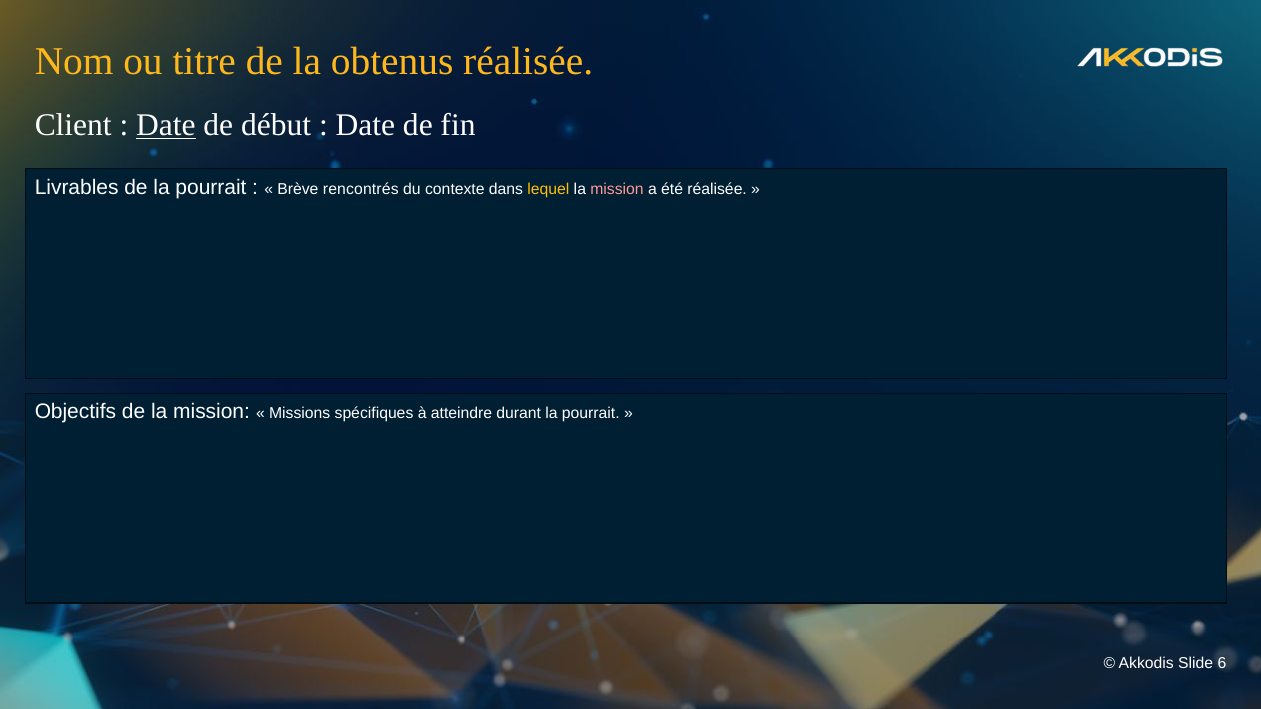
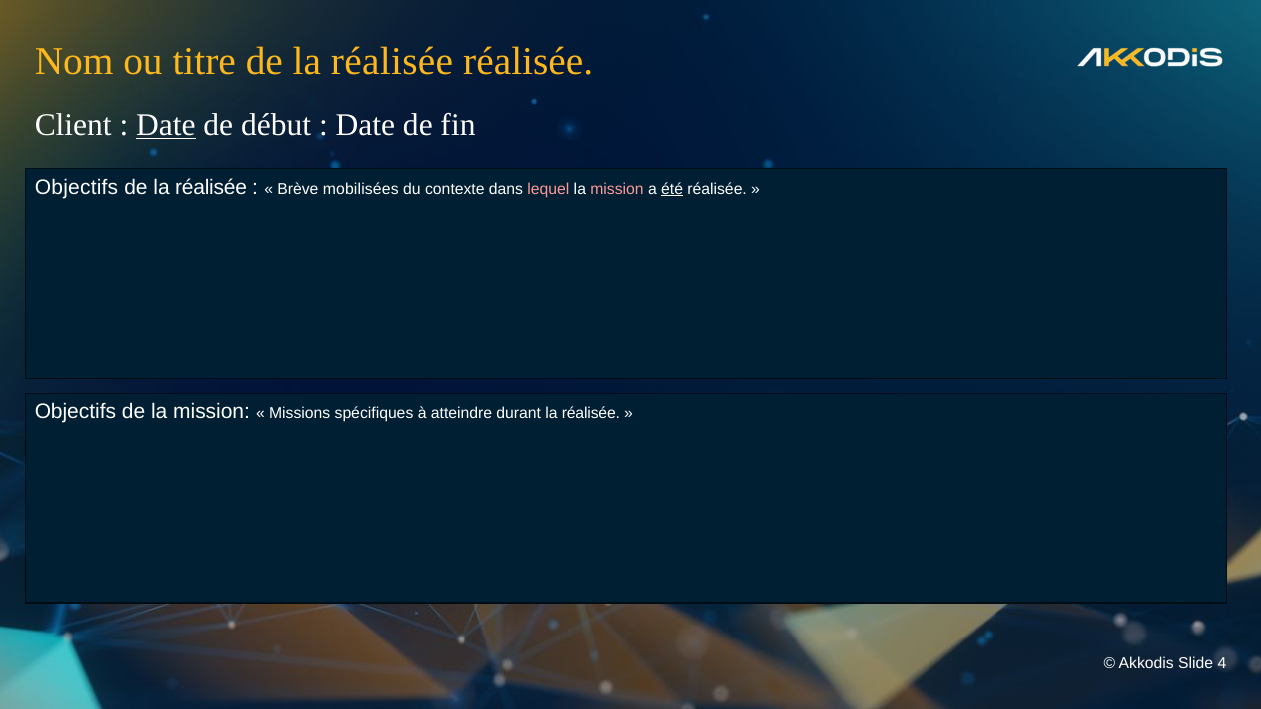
titre de la obtenus: obtenus -> réalisée
Livrables at (77, 187): Livrables -> Objectifs
pourrait at (211, 187): pourrait -> réalisée
rencontrés: rencontrés -> mobilisées
lequel colour: yellow -> pink
été underline: none -> present
durant la pourrait: pourrait -> réalisée
6: 6 -> 4
